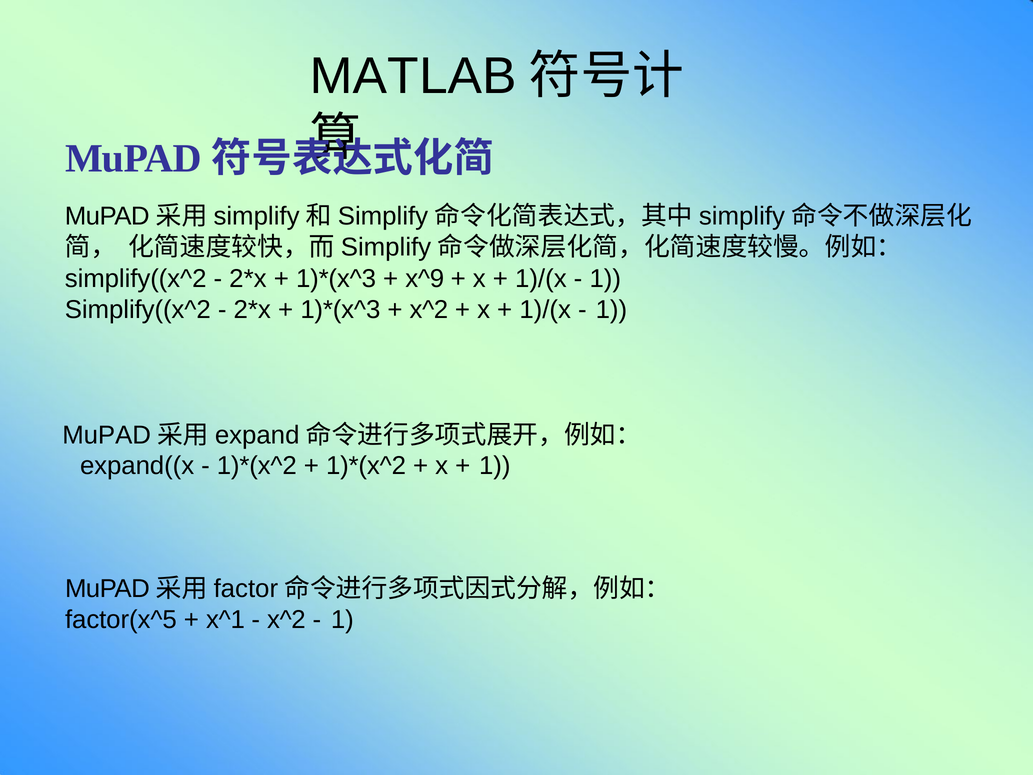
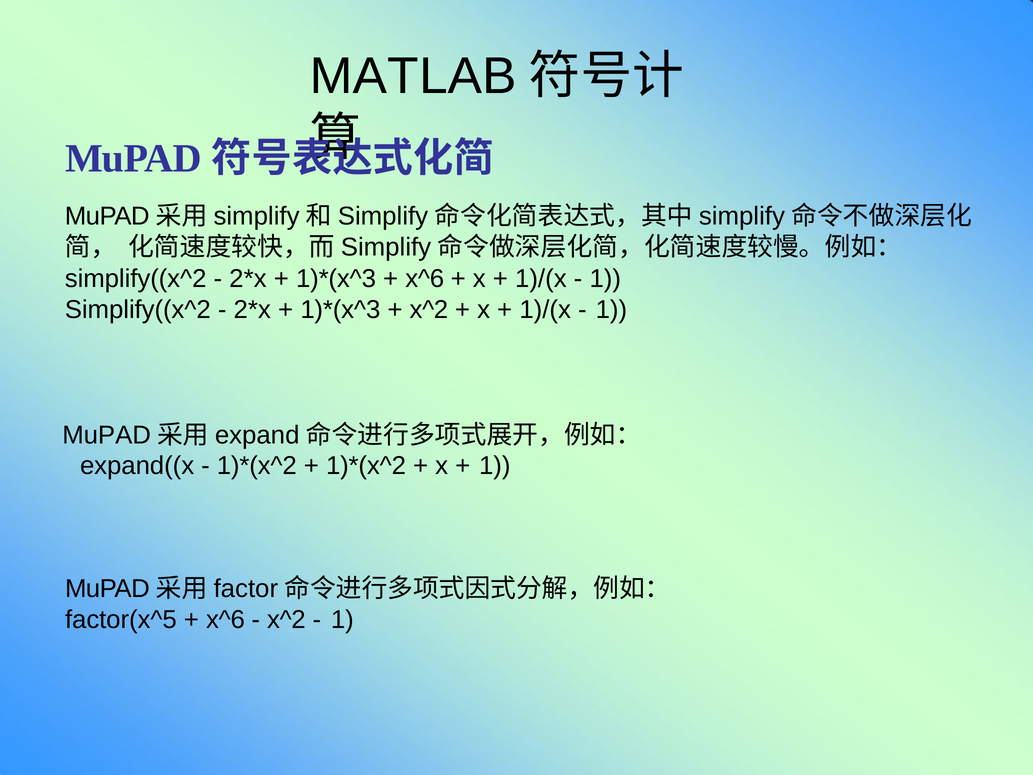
x^9 at (425, 279): x^9 -> x^6
x^1 at (226, 619): x^1 -> x^6
